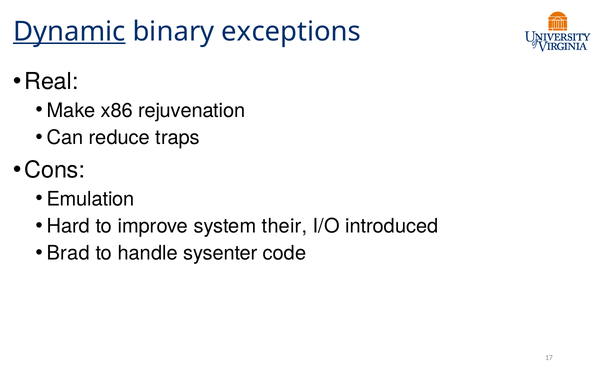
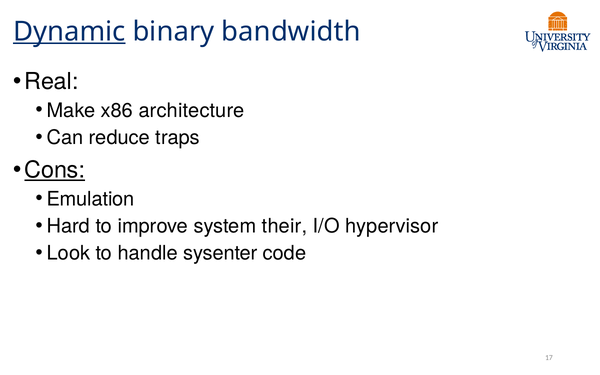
exceptions: exceptions -> bandwidth
rejuvenation: rejuvenation -> architecture
Cons underline: none -> present
introduced: introduced -> hypervisor
Brad: Brad -> Look
